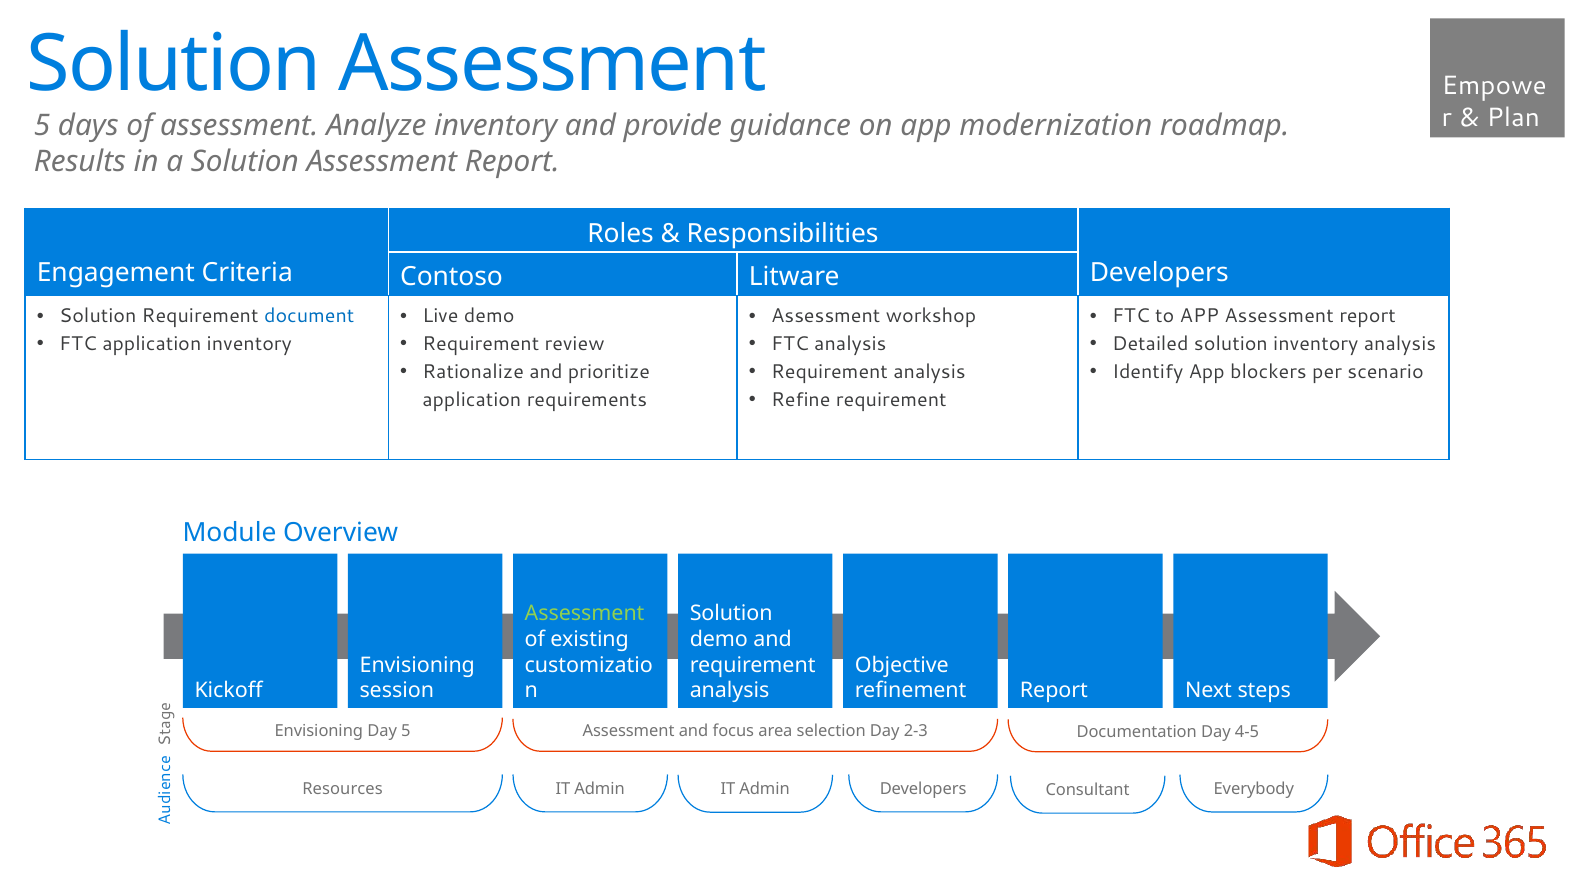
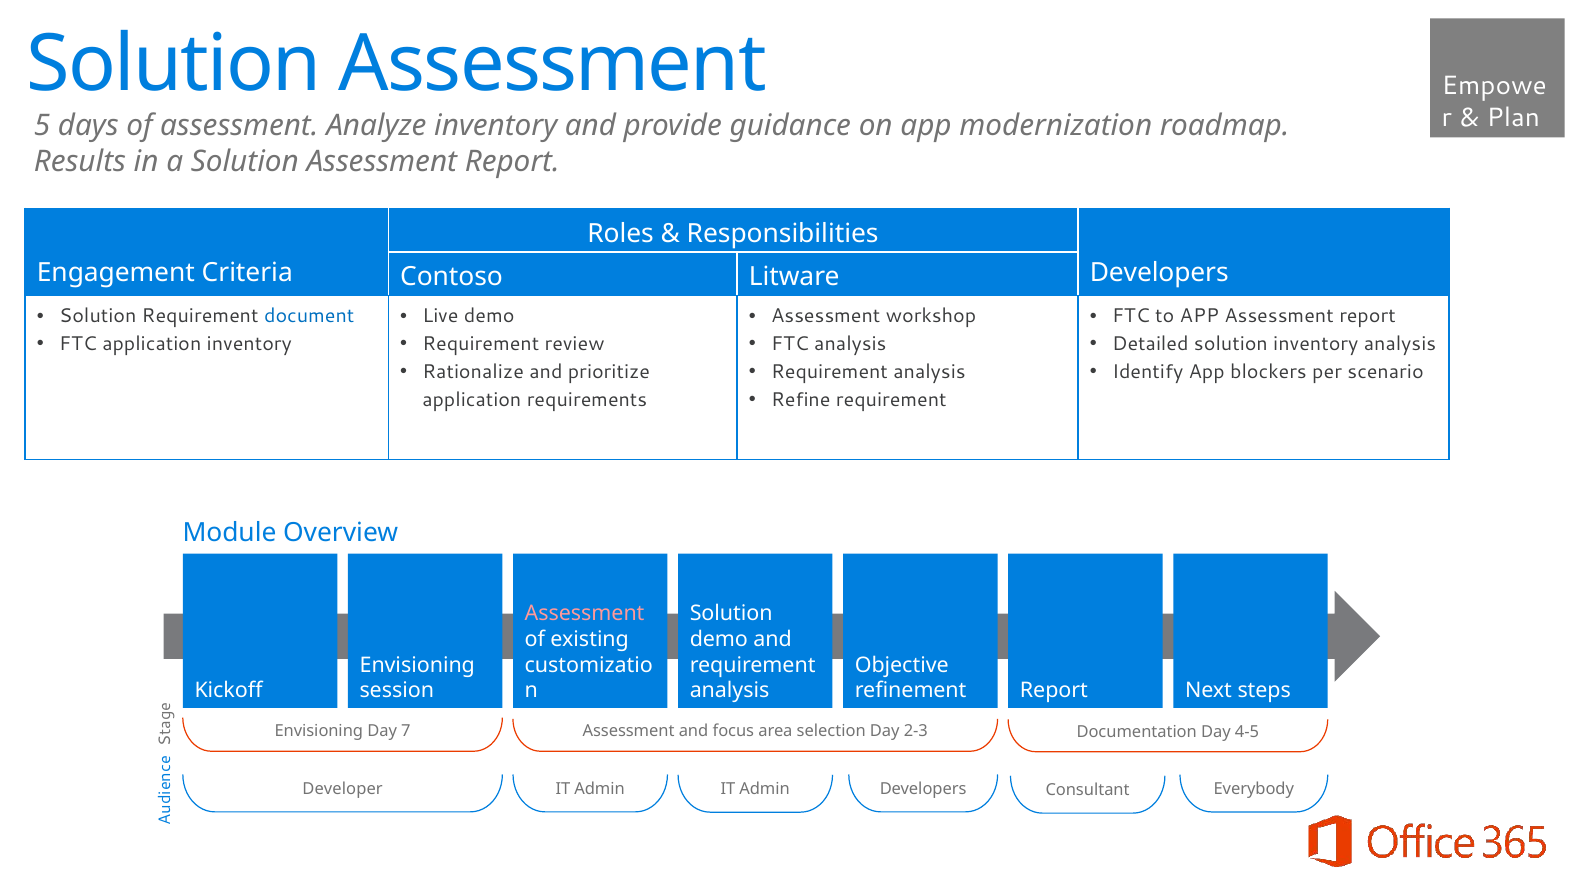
Assessment at (585, 614) colour: light green -> pink
Day 5: 5 -> 7
Resources: Resources -> Developer
